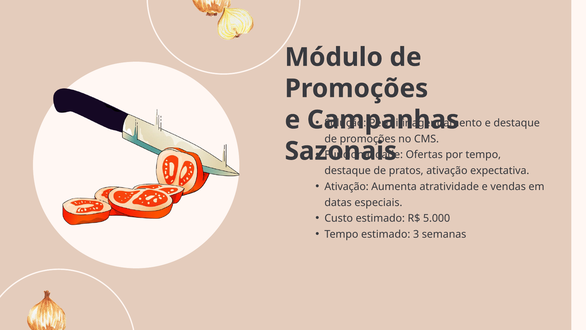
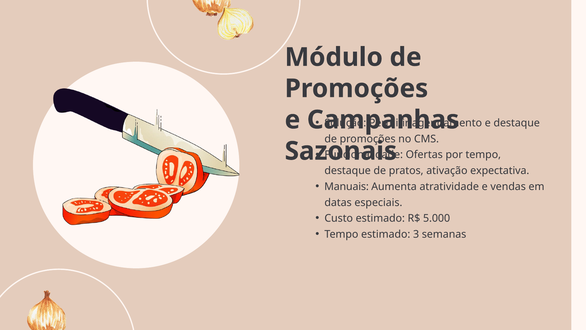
Ativação at (347, 186): Ativação -> Manuais
